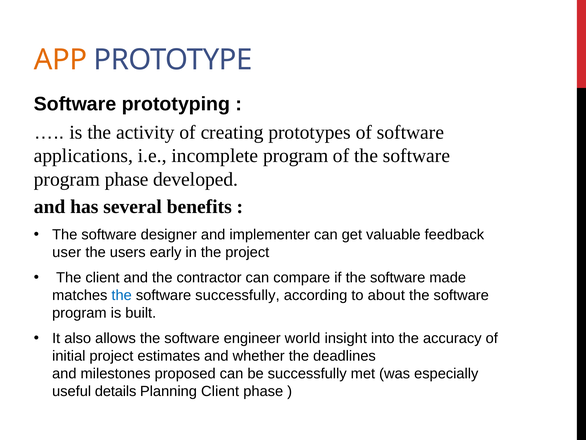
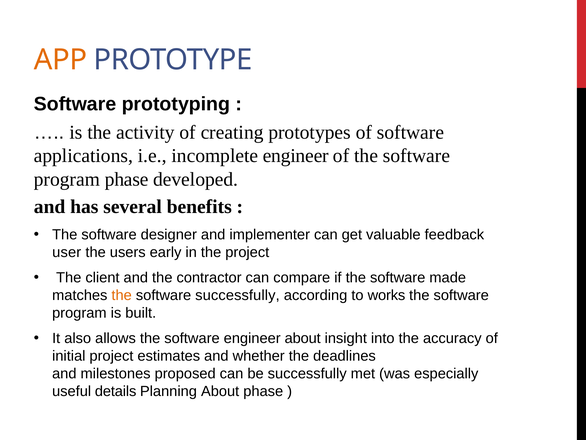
incomplete program: program -> engineer
the at (122, 295) colour: blue -> orange
about: about -> works
engineer world: world -> about
Planning Client: Client -> About
